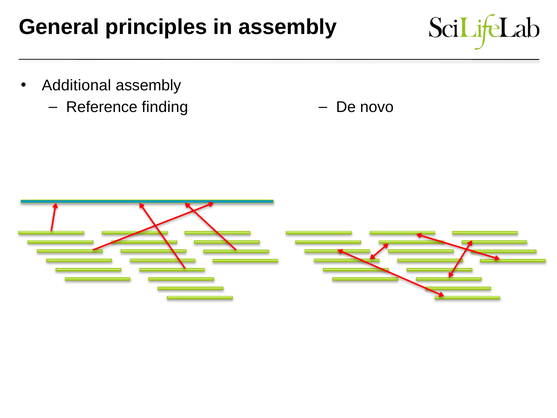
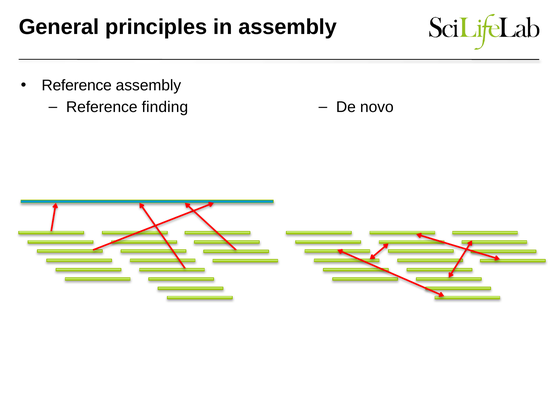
Additional at (76, 85): Additional -> Reference
